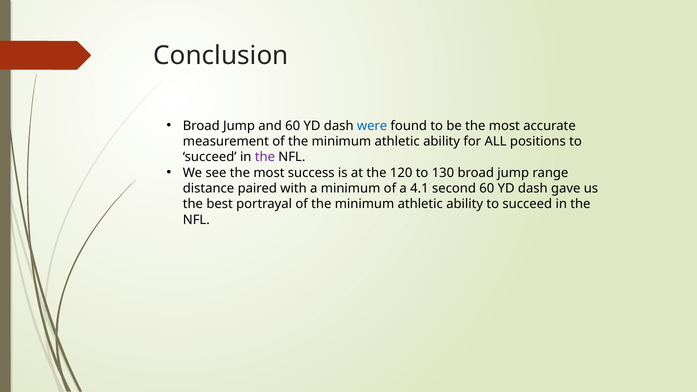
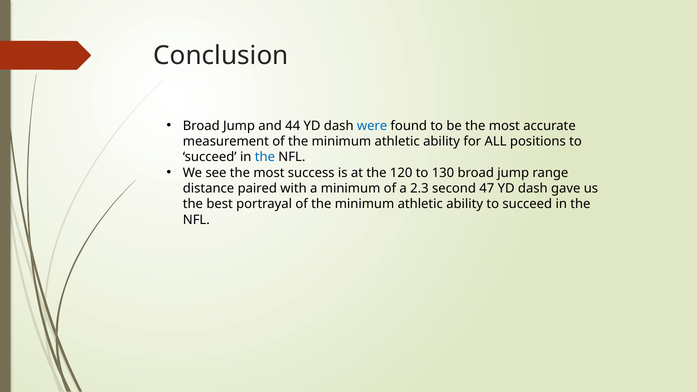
and 60: 60 -> 44
the at (265, 157) colour: purple -> blue
4.1: 4.1 -> 2.3
second 60: 60 -> 47
